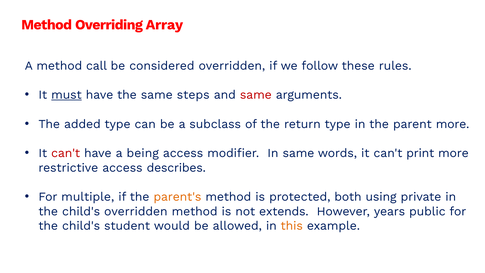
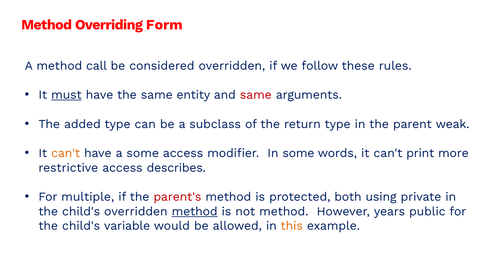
Array: Array -> Form
steps: steps -> entity
parent more: more -> weak
can't at (66, 153) colour: red -> orange
a being: being -> some
In same: same -> some
parent's colour: orange -> red
method at (195, 211) underline: none -> present
not extends: extends -> method
student: student -> variable
